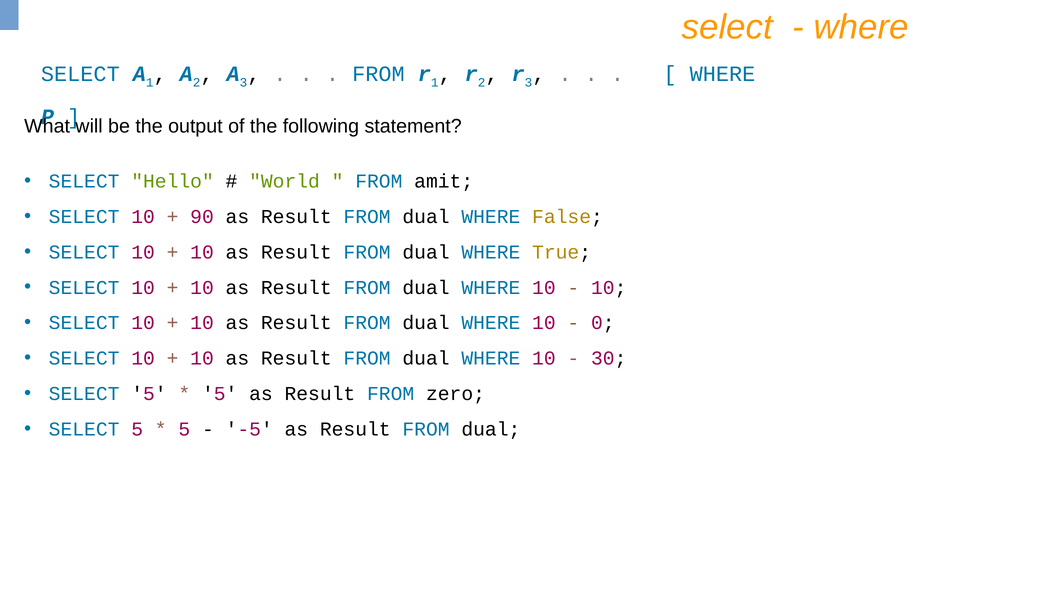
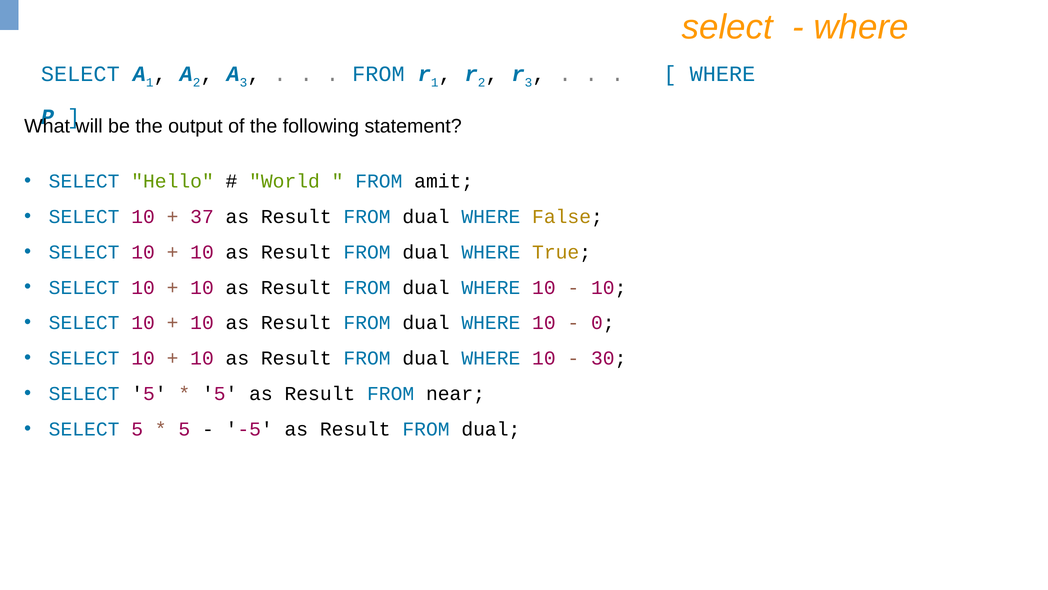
90: 90 -> 37
zero: zero -> near
